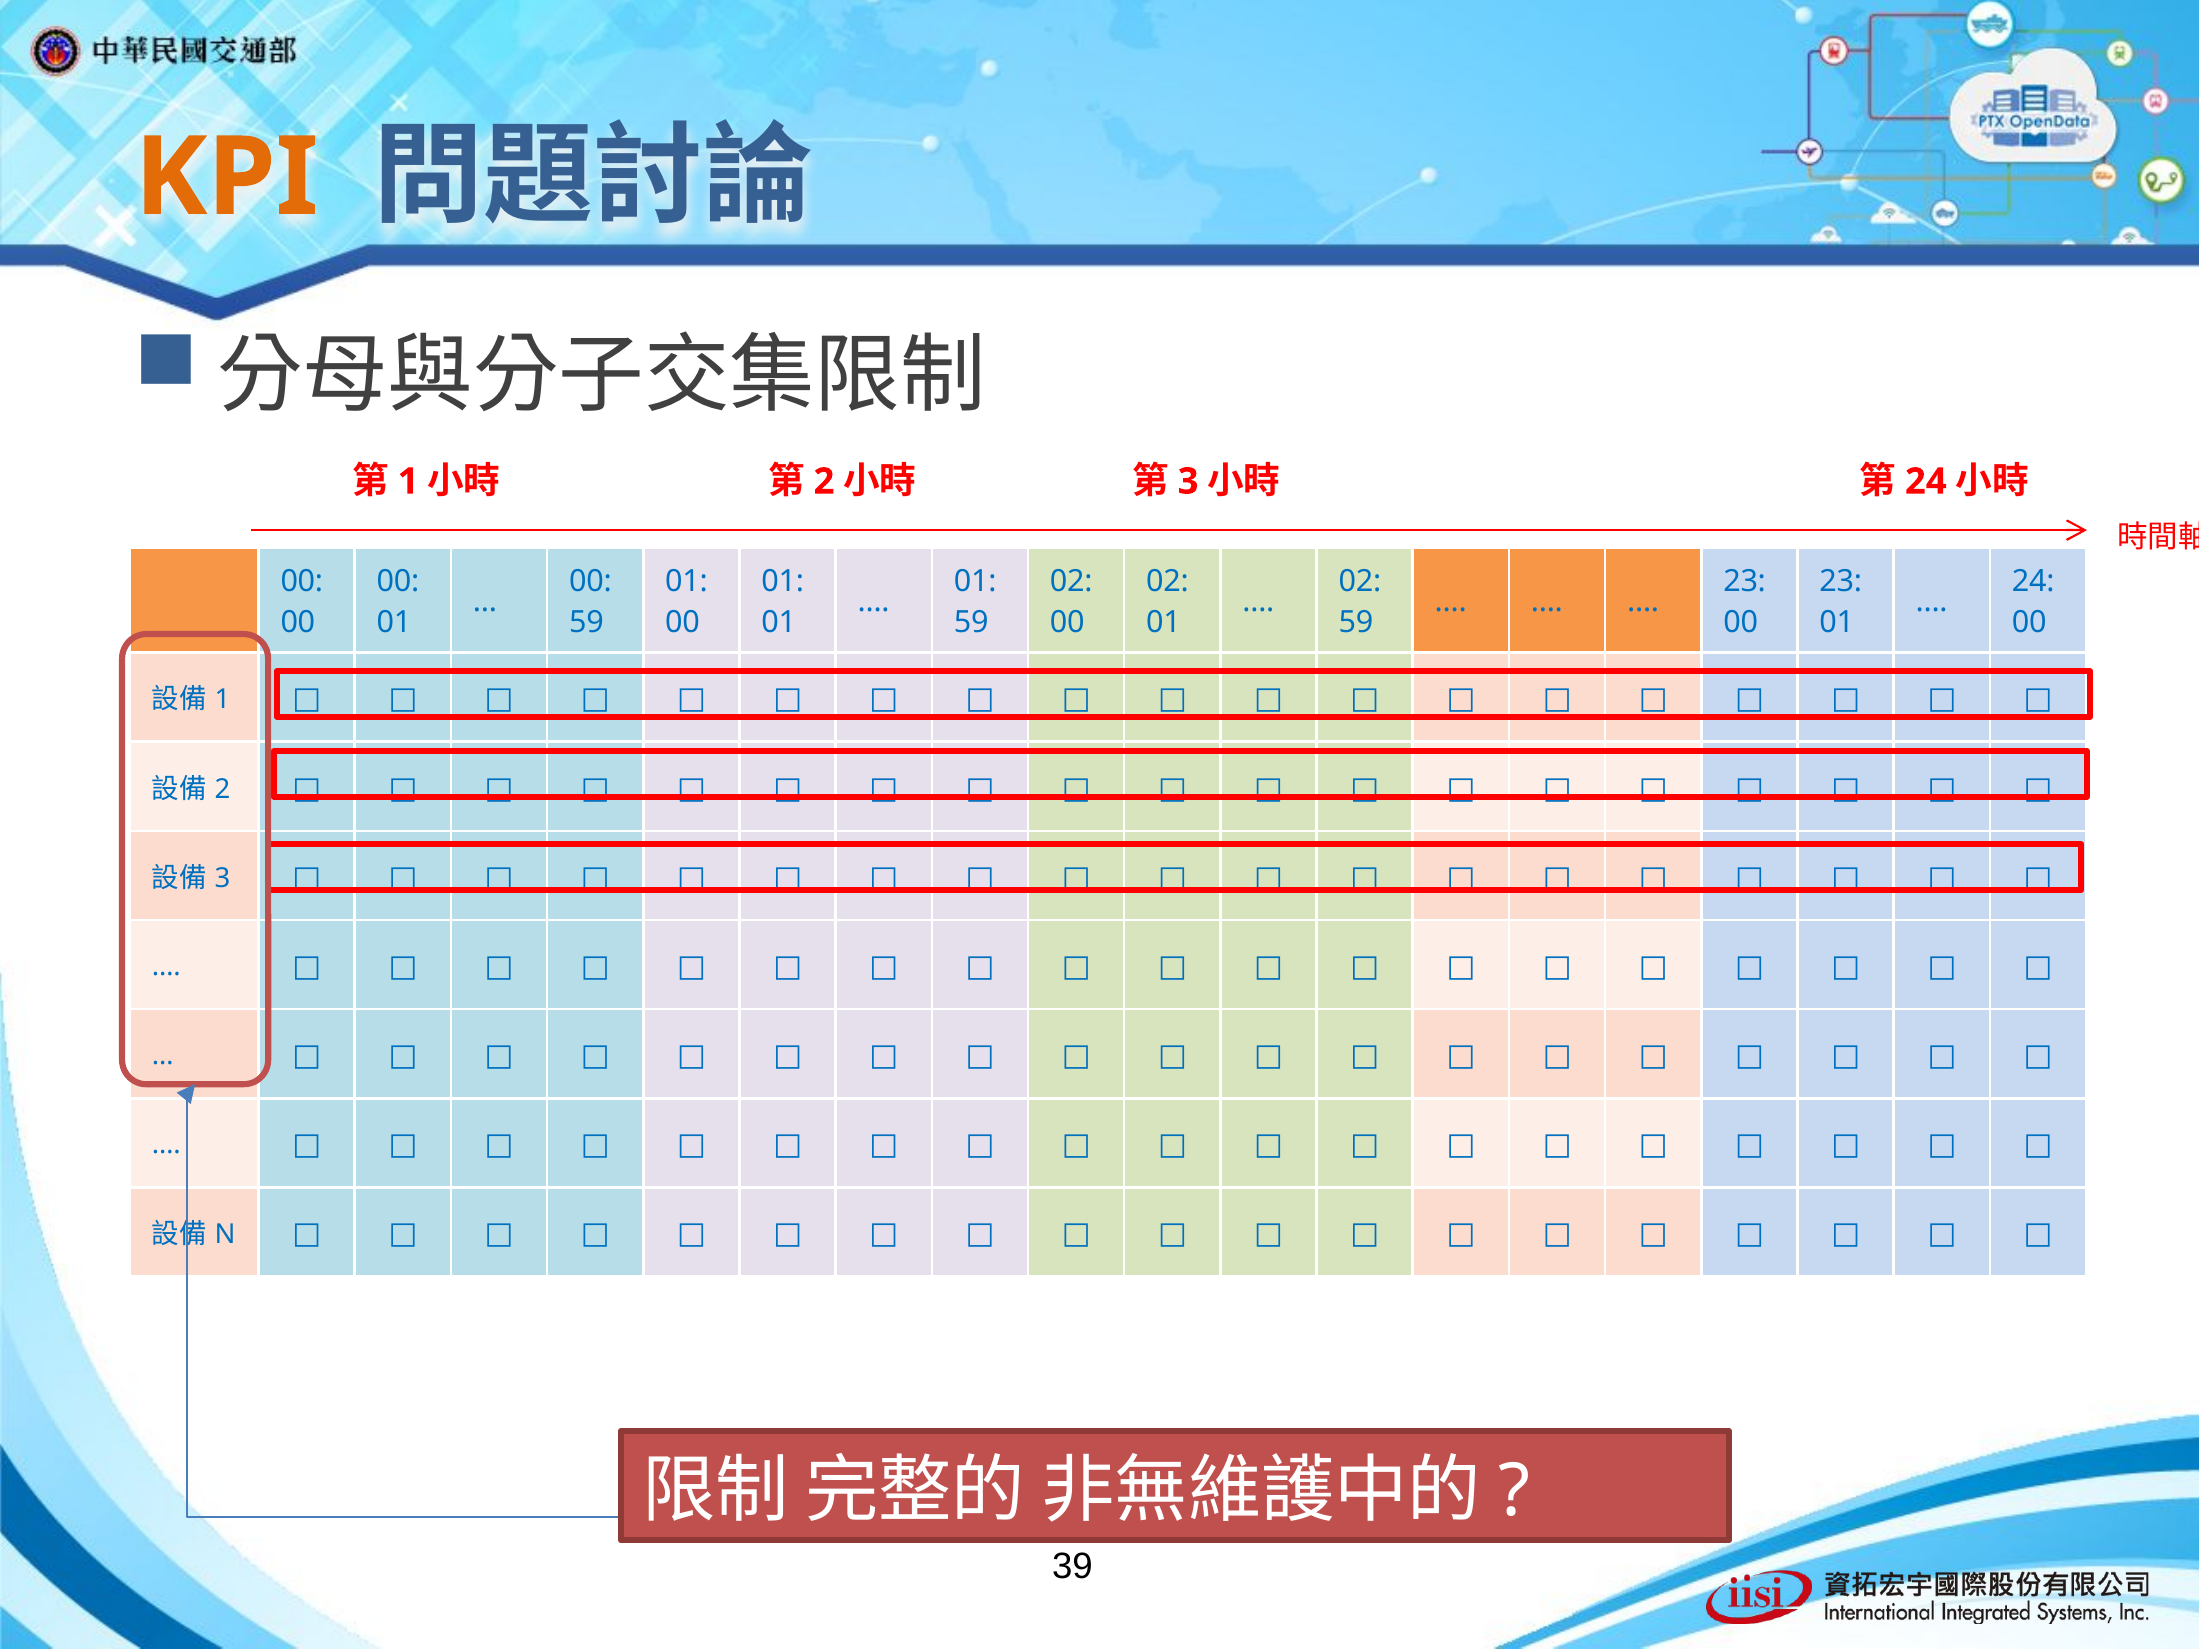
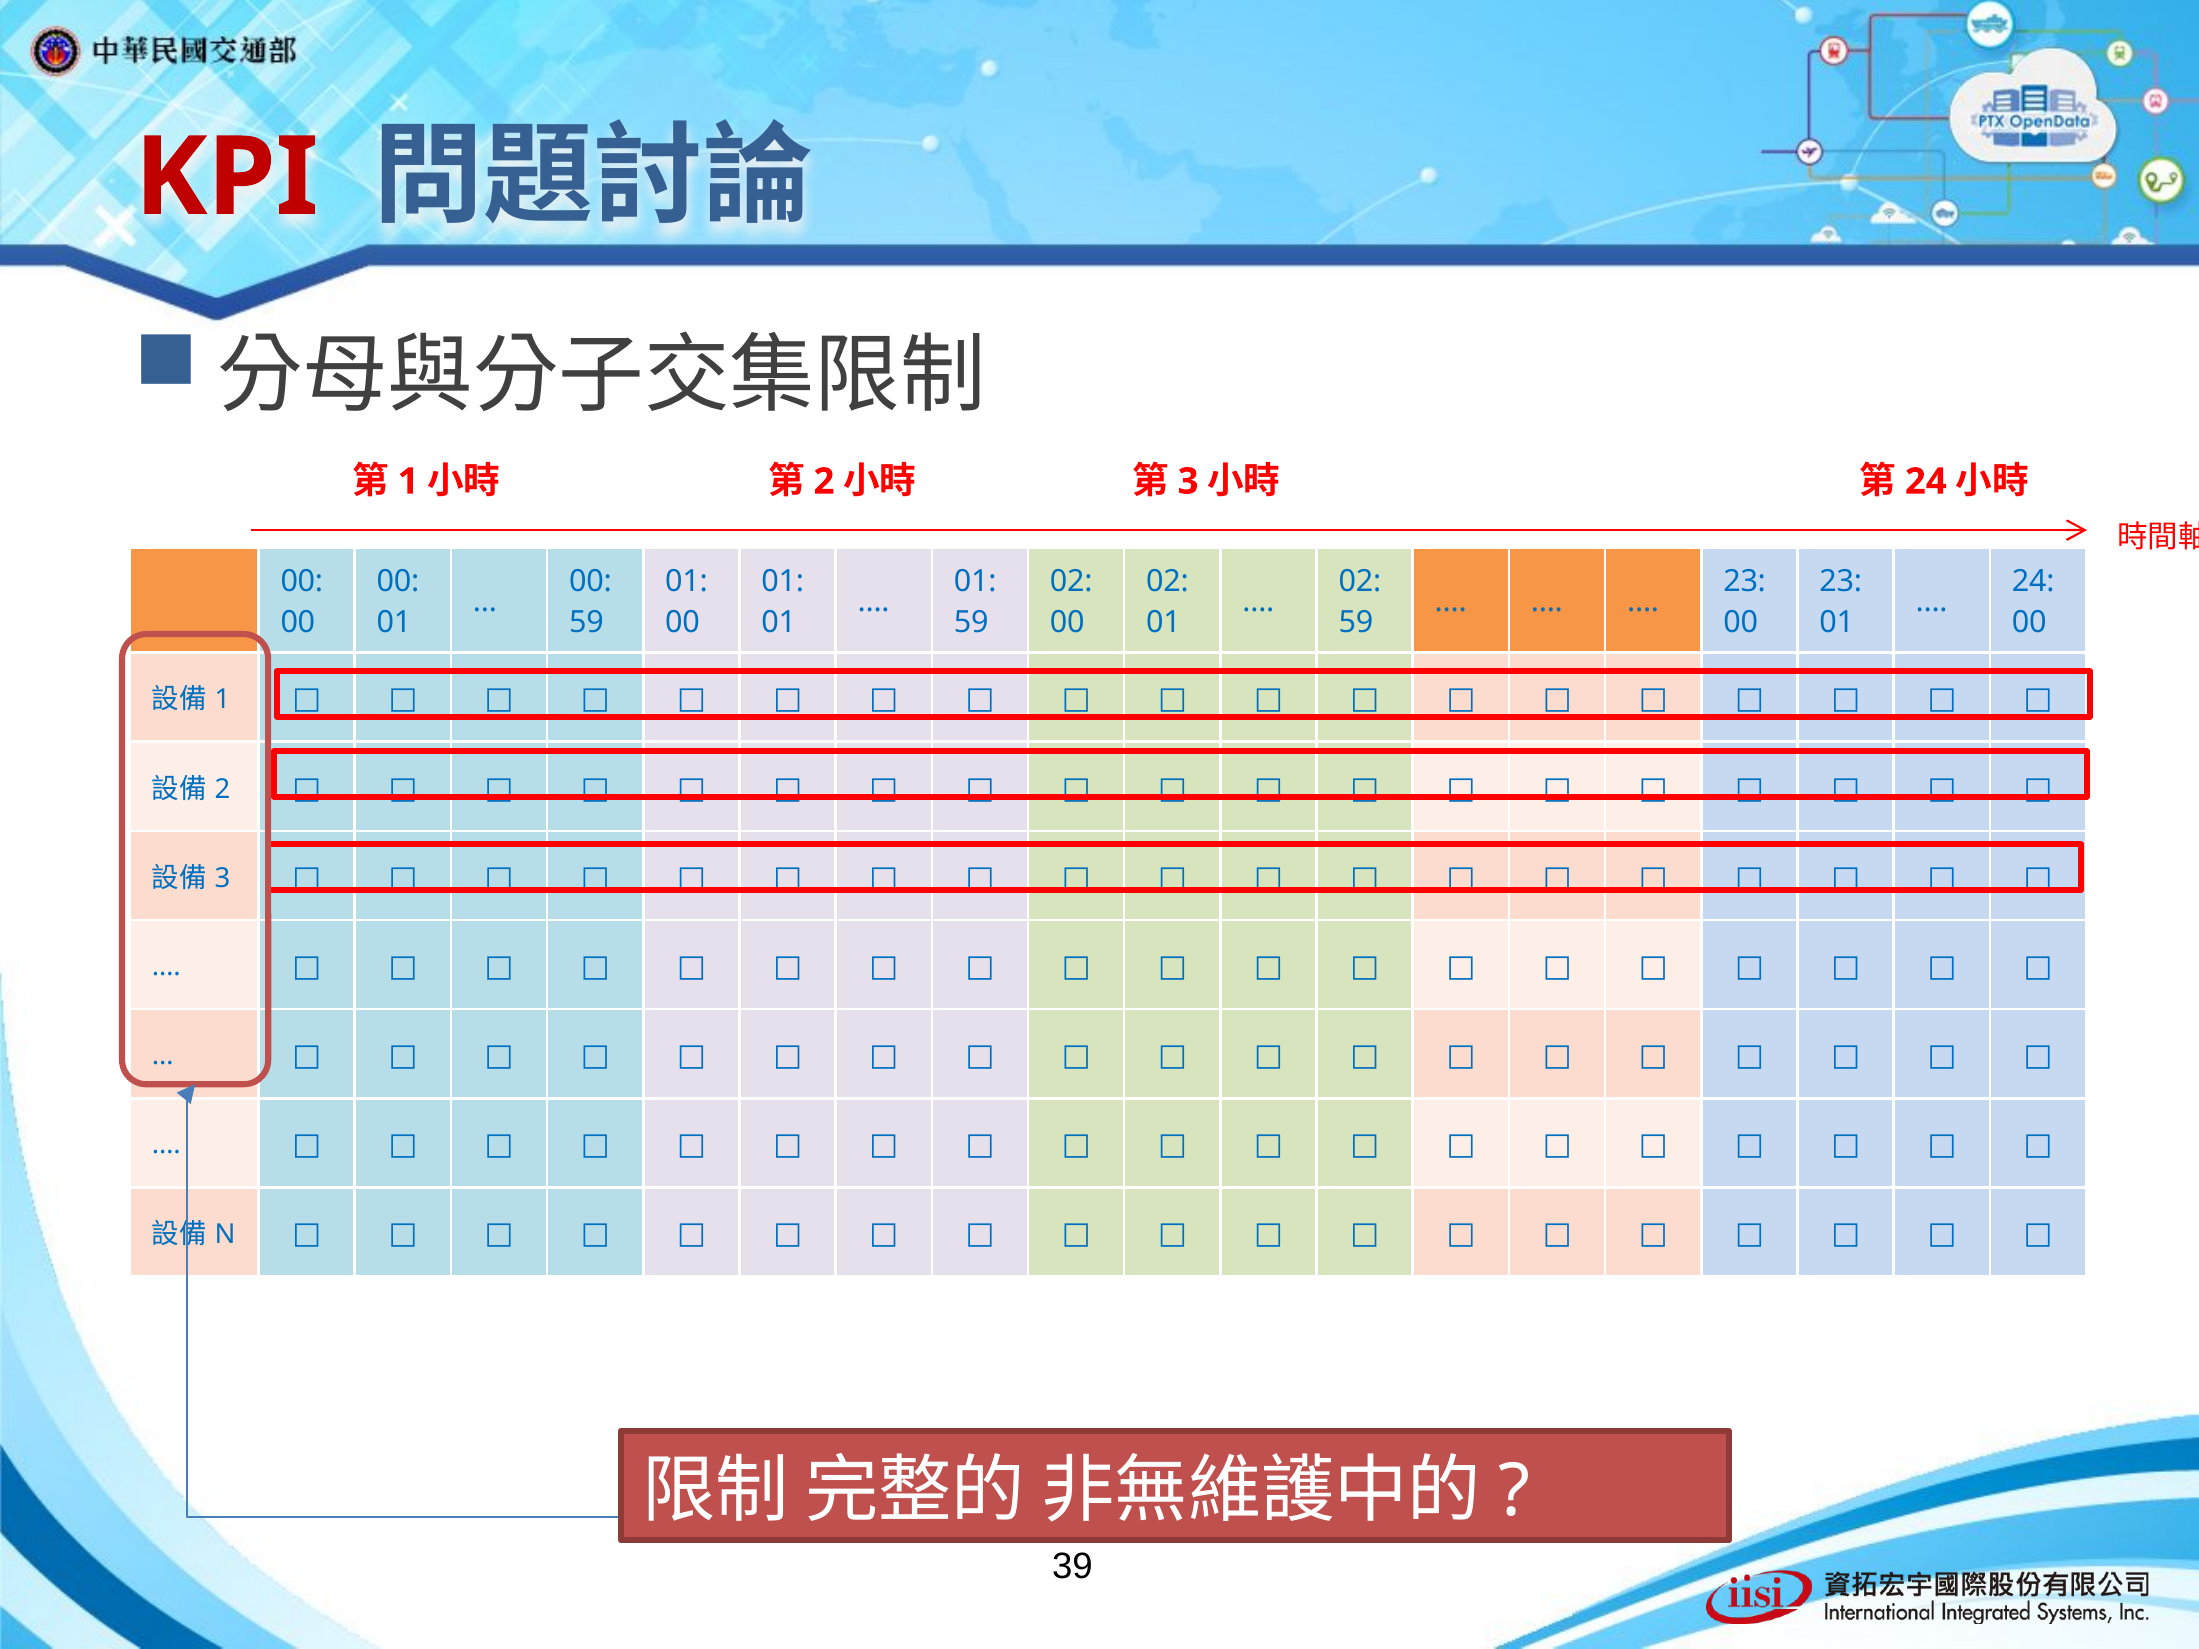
KPI colour: orange -> red
